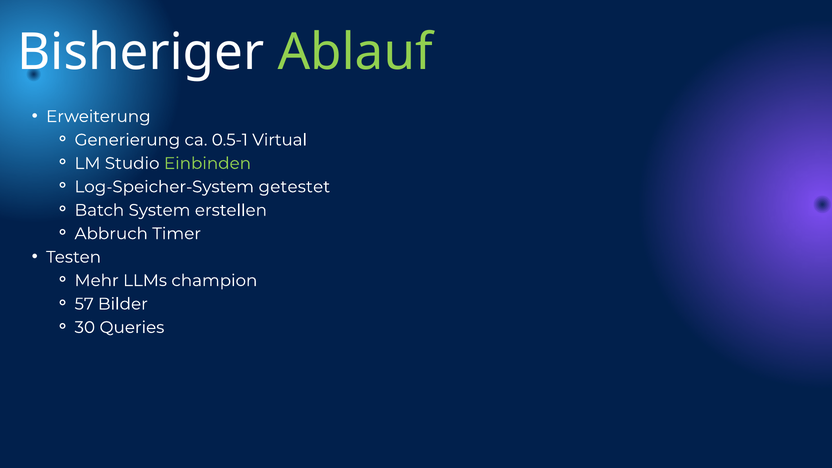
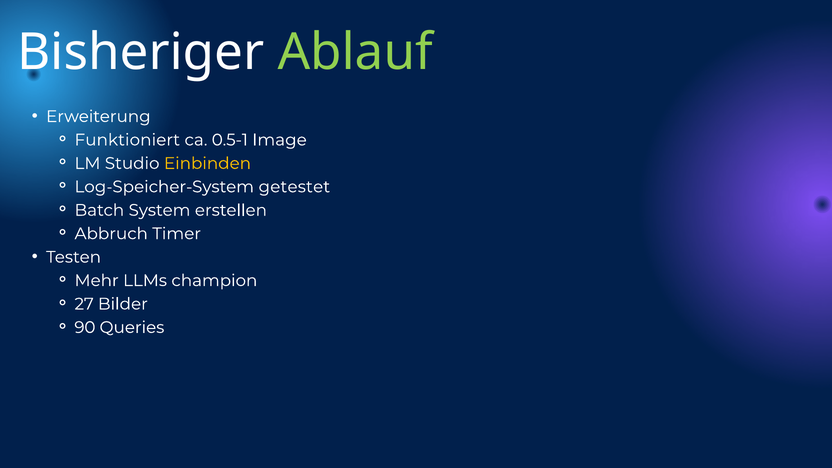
Generierung: Generierung -> Funktioniert
Virtual: Virtual -> Image
Einbinden colour: light green -> yellow
57: 57 -> 27
30: 30 -> 90
